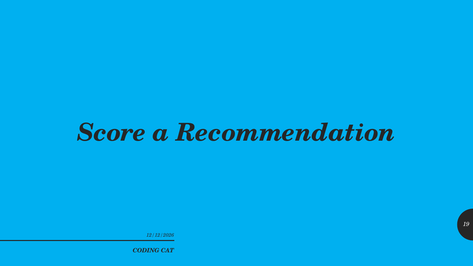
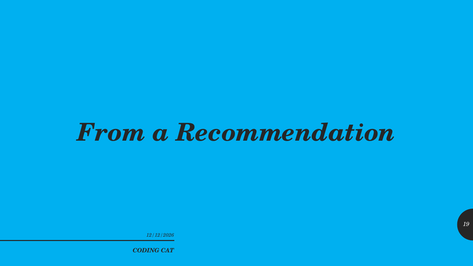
Score: Score -> From
